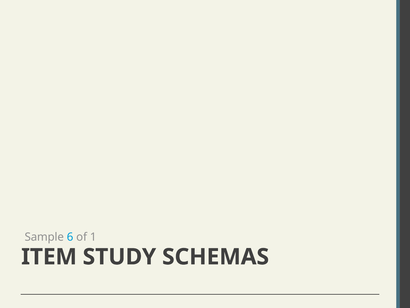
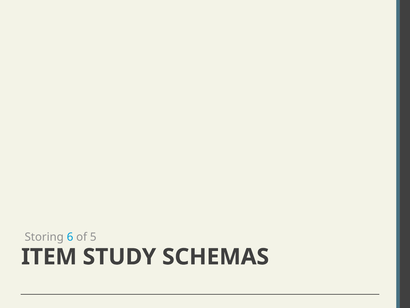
Sample: Sample -> Storing
1: 1 -> 5
